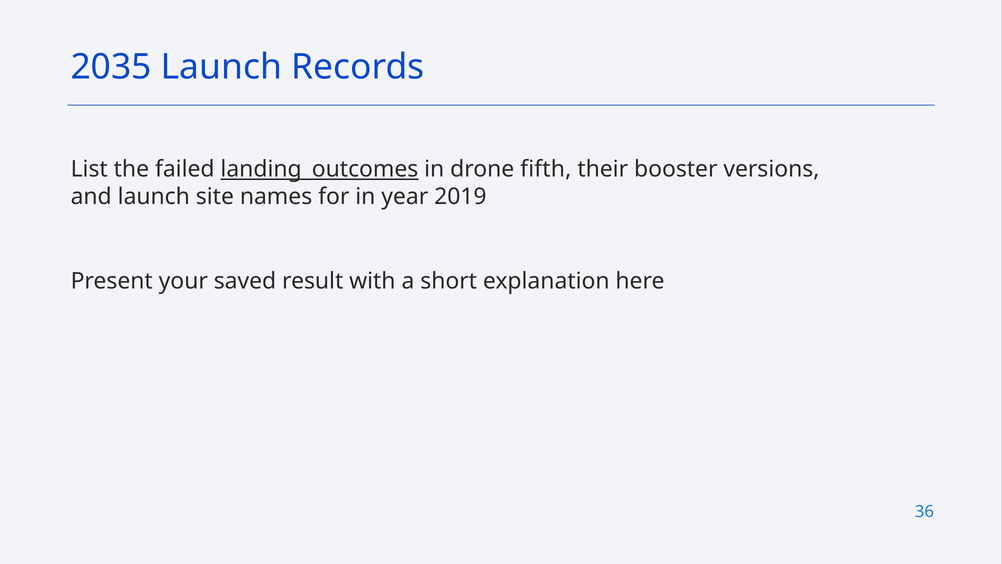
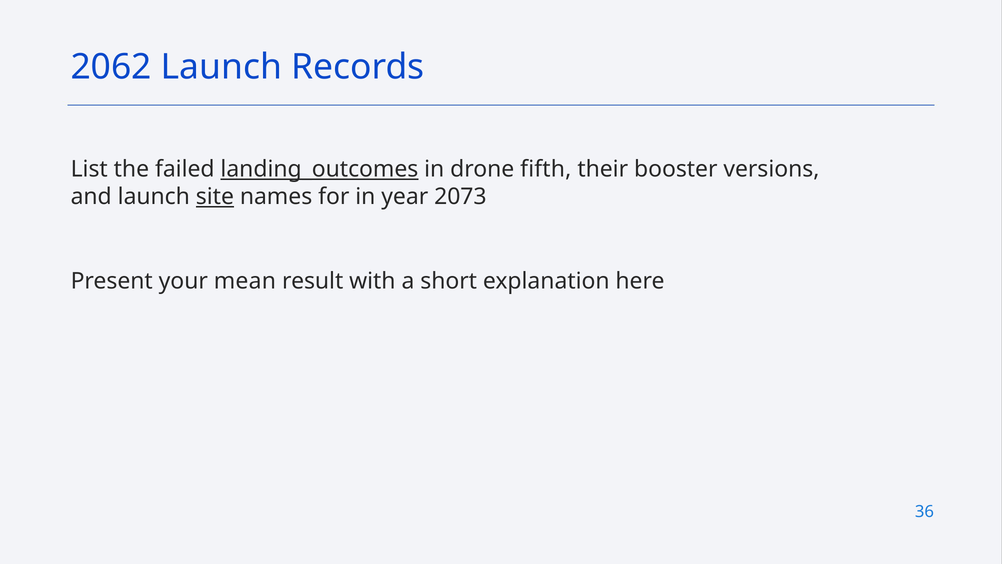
2035: 2035 -> 2062
site underline: none -> present
2019: 2019 -> 2073
saved: saved -> mean
